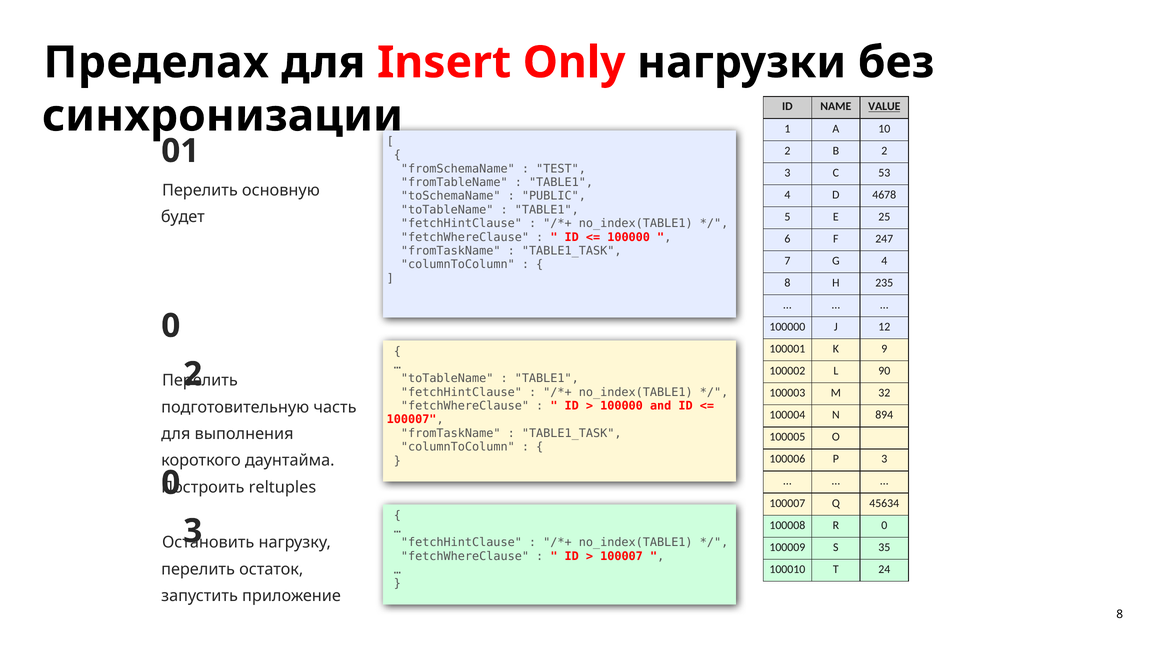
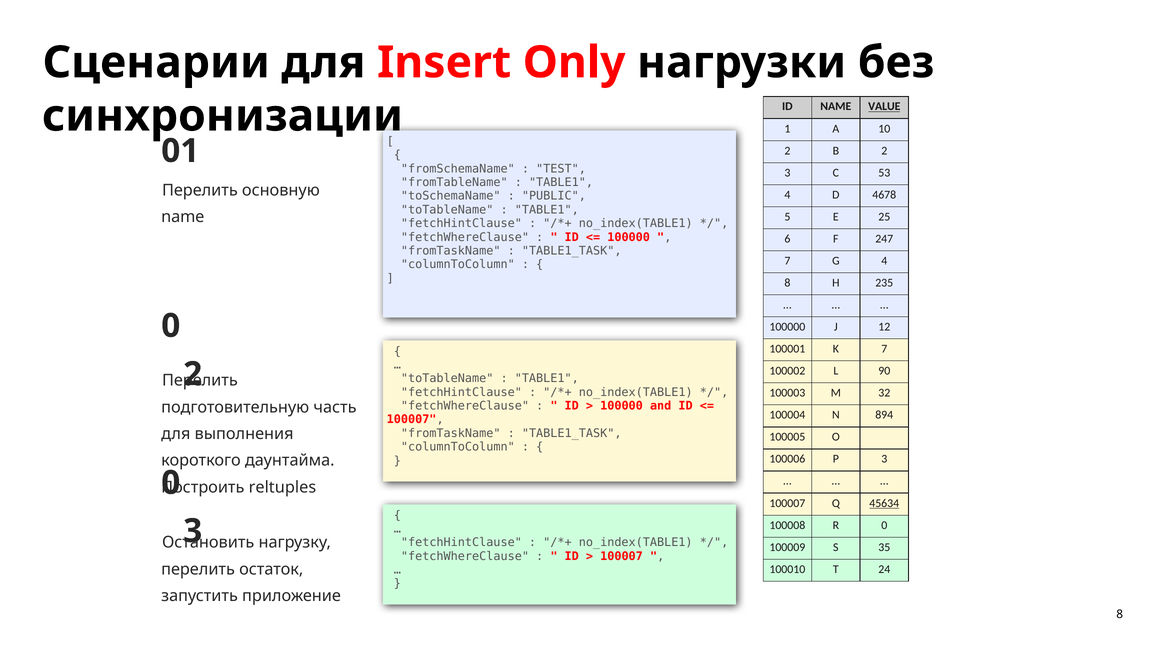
Пределах: Пределах -> Сценарии
будет at (183, 217): будет -> name
K 9: 9 -> 7
45634 underline: none -> present
